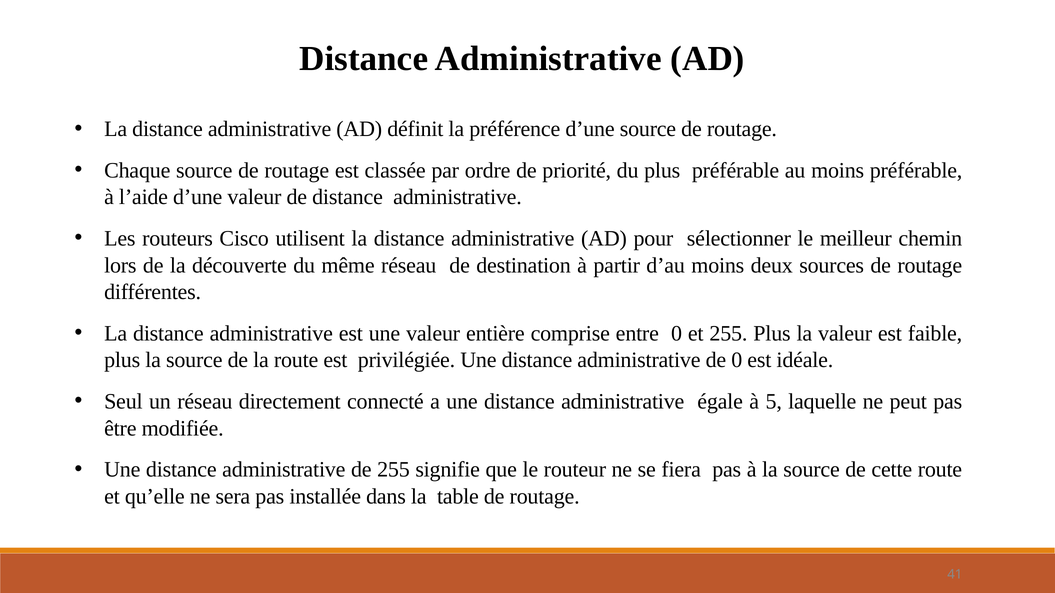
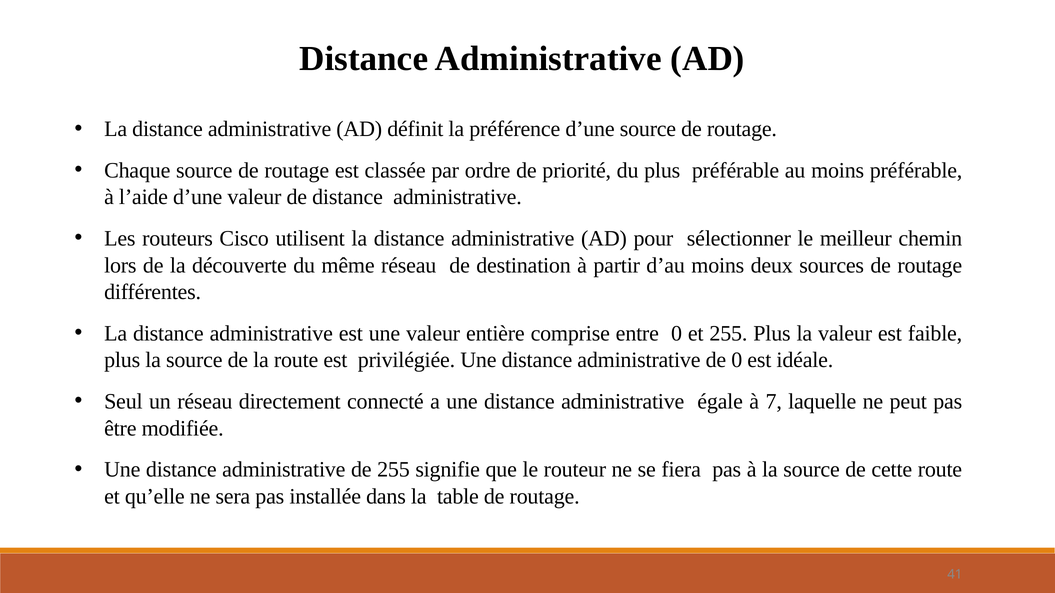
5: 5 -> 7
